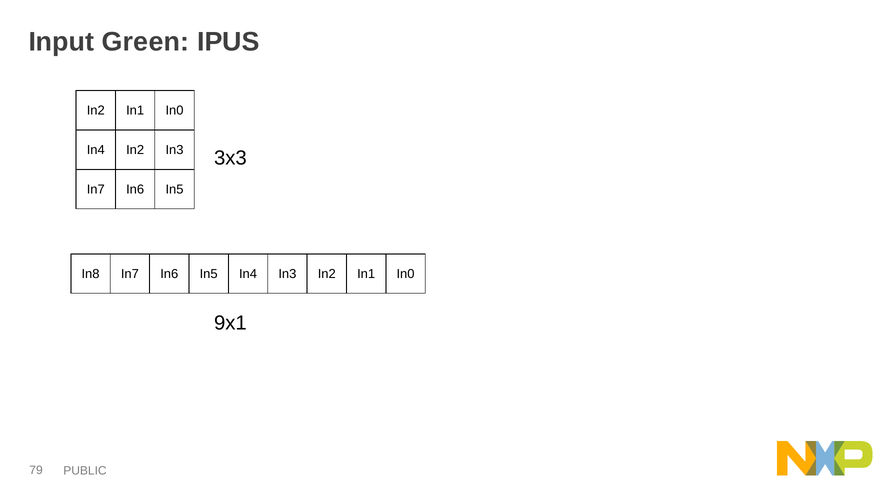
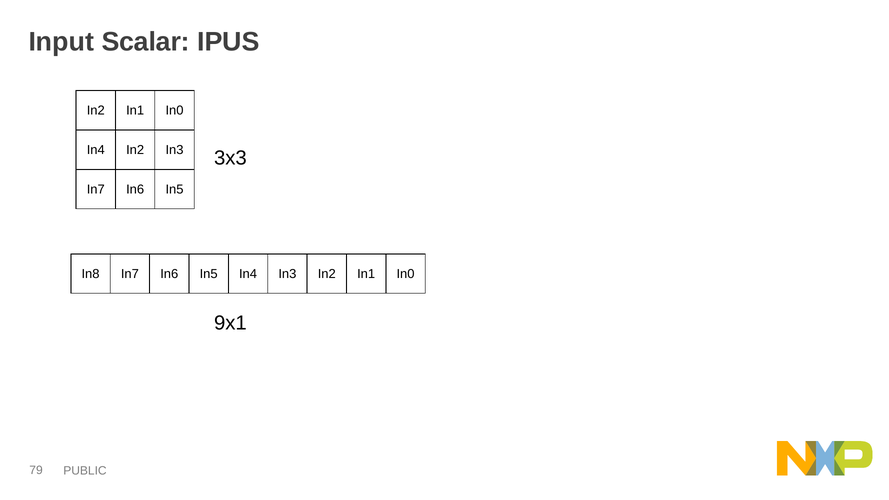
Green: Green -> Scalar
